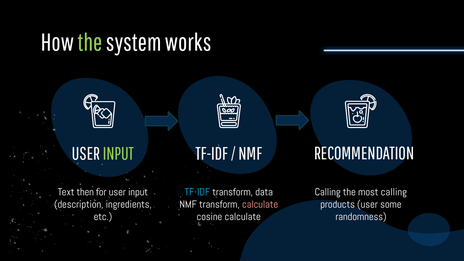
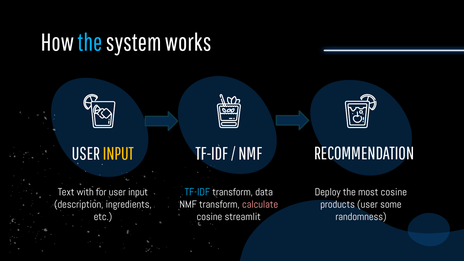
the at (90, 43) colour: light green -> light blue
INPUT at (118, 154) colour: light green -> yellow
then: then -> with
Calling at (328, 192): Calling -> Deploy
most calling: calling -> cosine
cosine calculate: calculate -> streamlit
